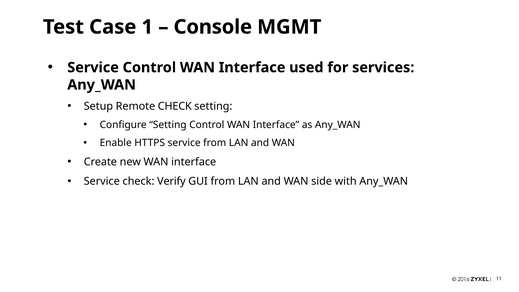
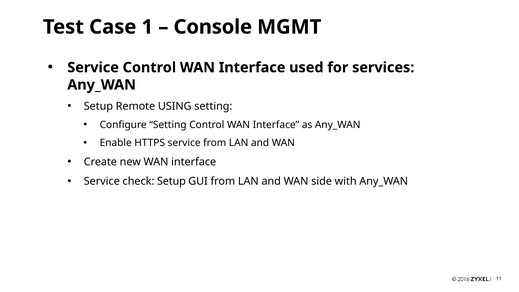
Remote CHECK: CHECK -> USING
check Verify: Verify -> Setup
